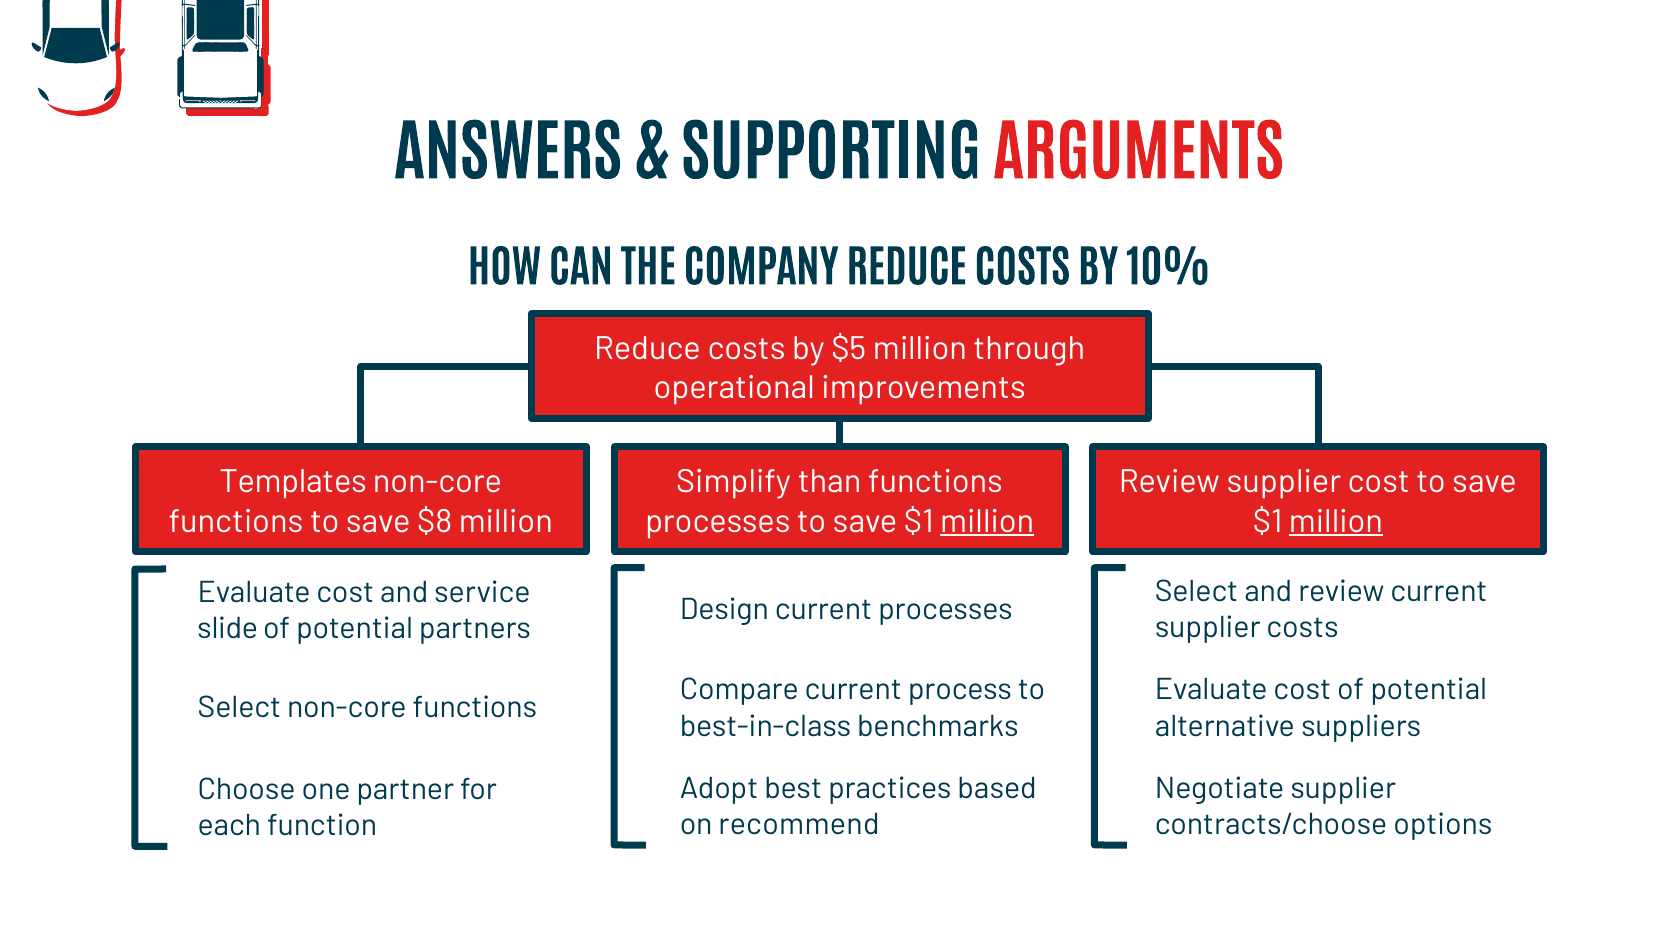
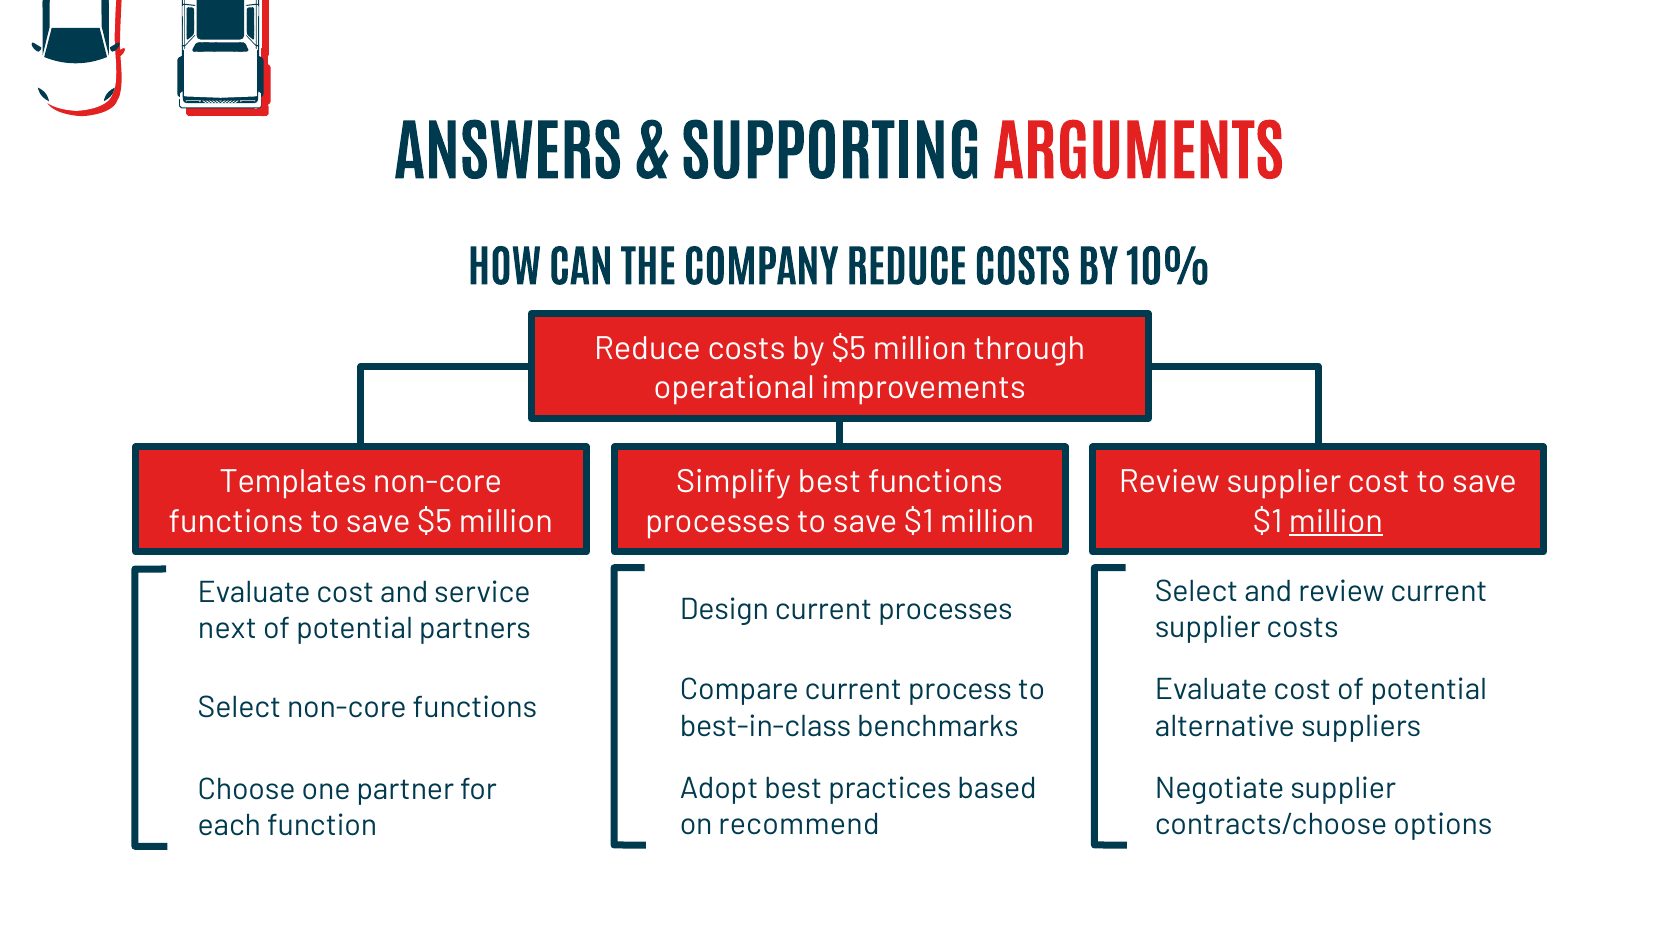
Simplify than: than -> best
save $8: $8 -> $5
million at (987, 521) underline: present -> none
slide: slide -> next
